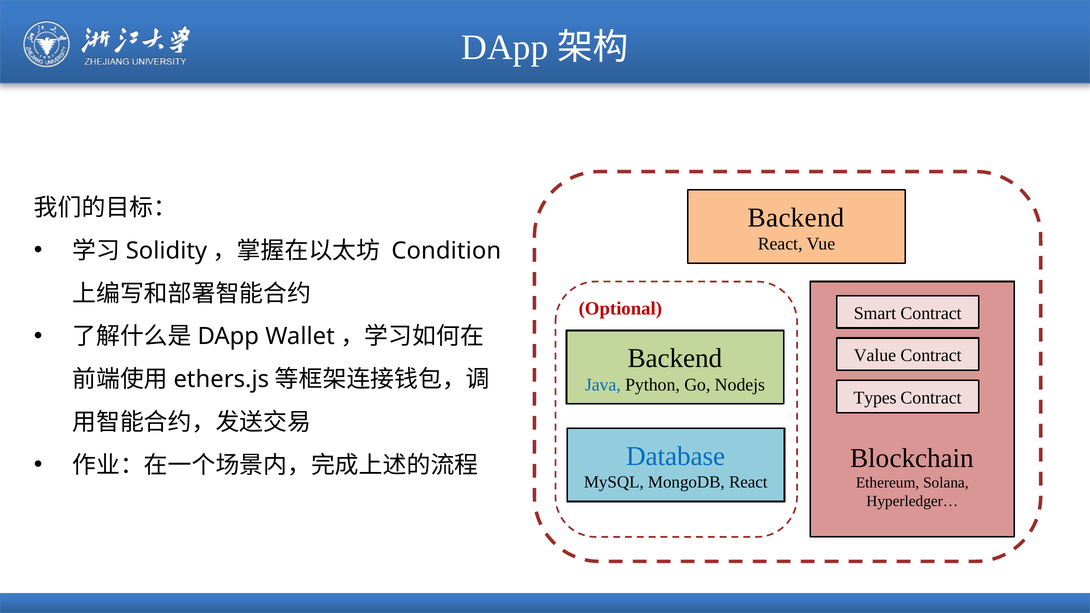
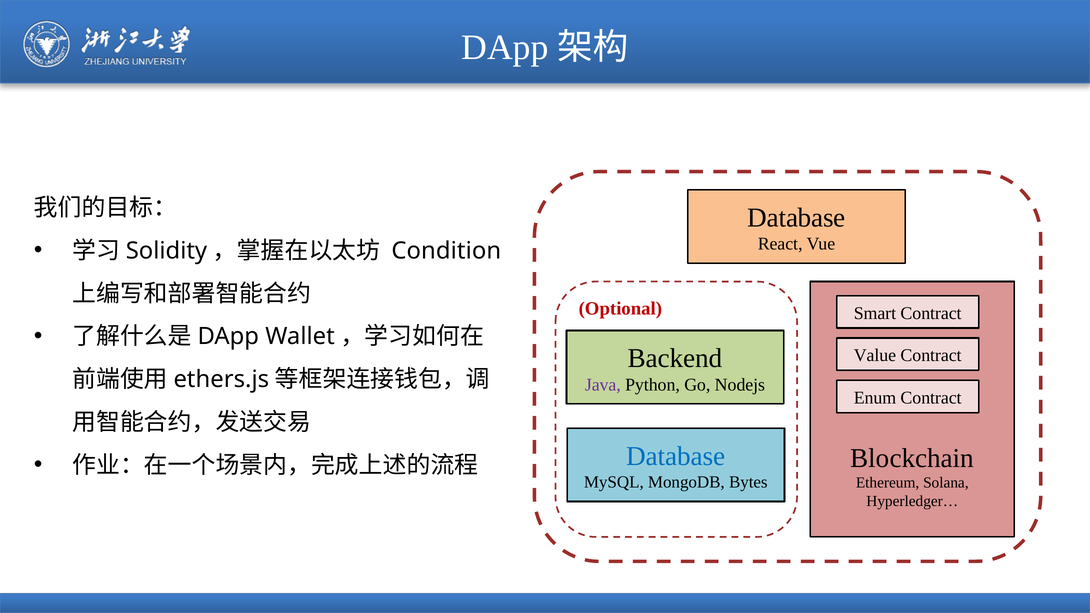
Backend at (796, 218): Backend -> Database
Java colour: blue -> purple
Types: Types -> Enum
MongoDB React: React -> Bytes
